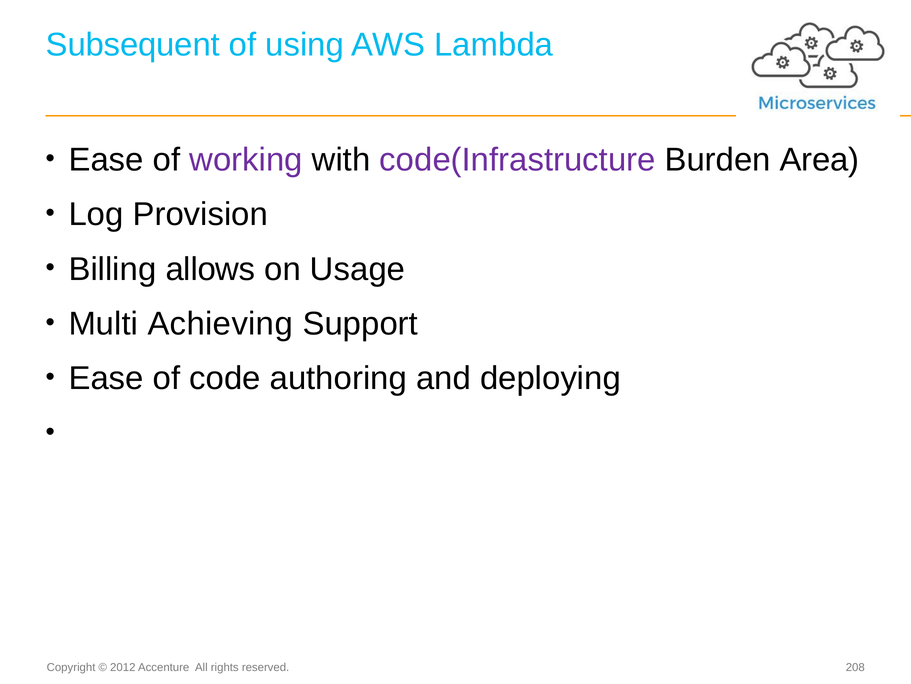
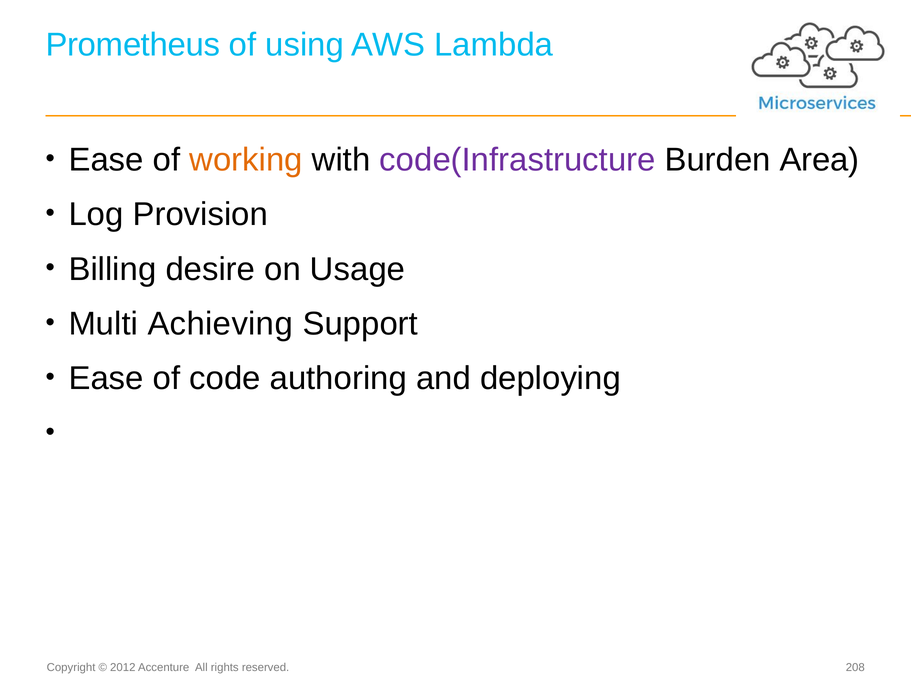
Subsequent: Subsequent -> Prometheus
working colour: purple -> orange
allows: allows -> desire
